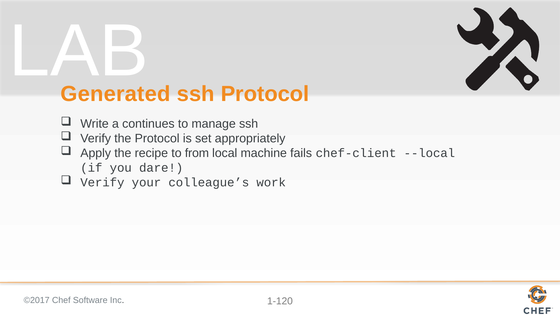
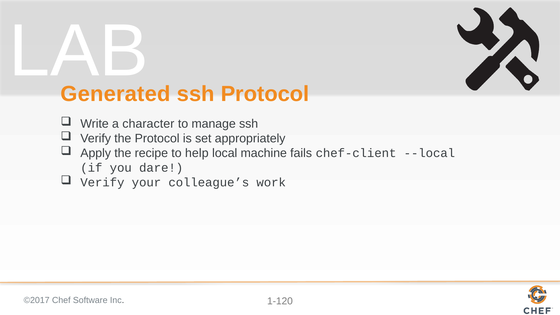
continues: continues -> character
from: from -> help
